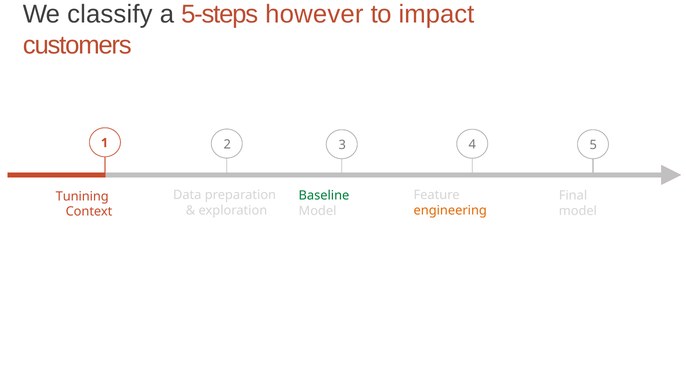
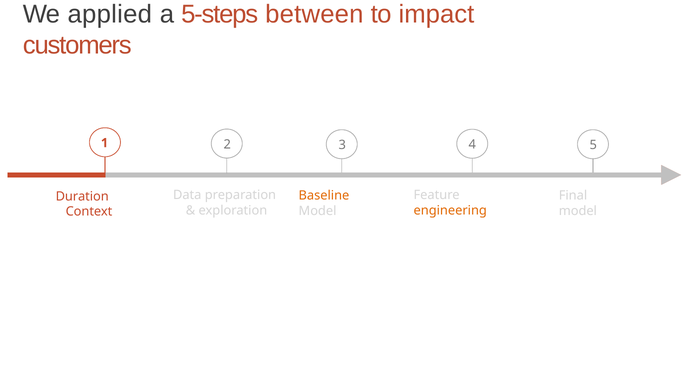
classify: classify -> applied
however: however -> between
Baseline colour: green -> orange
Tunining: Tunining -> Duration
